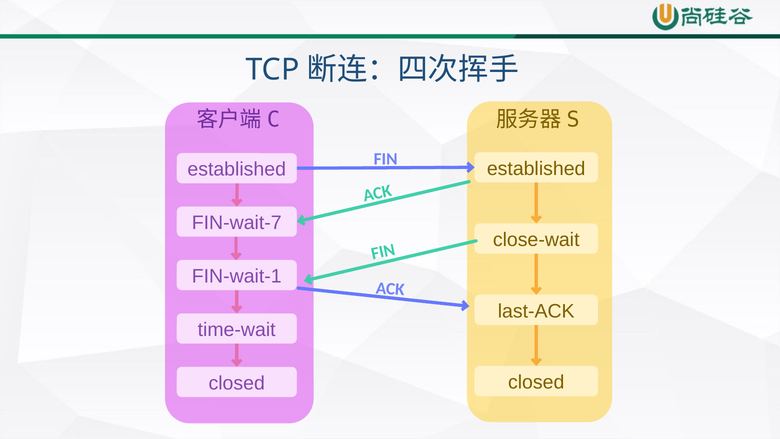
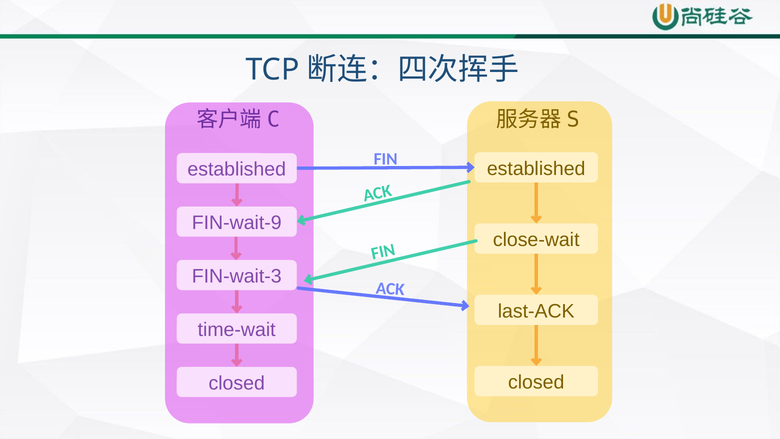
FIN-wait-7: FIN-wait-7 -> FIN-wait-9
FIN-wait-1: FIN-wait-1 -> FIN-wait-3
